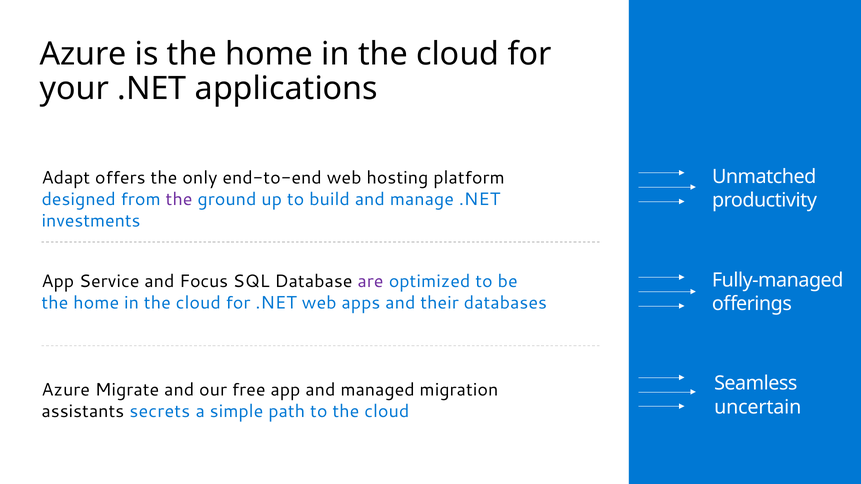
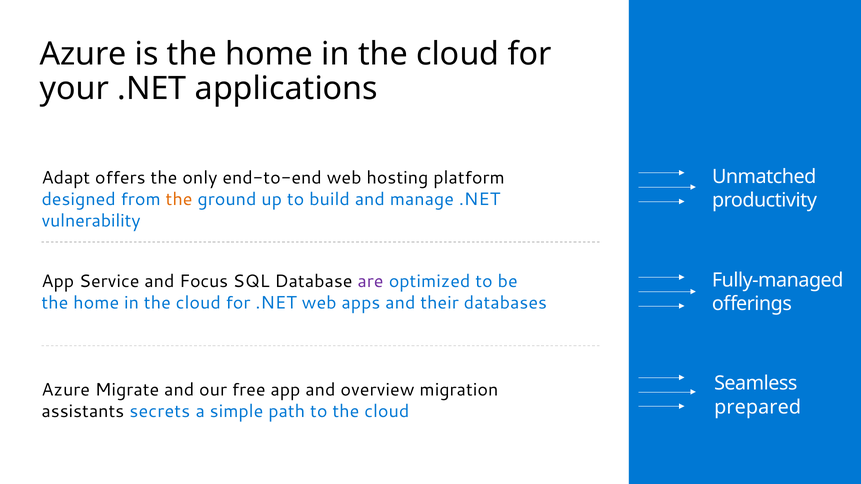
the at (179, 200) colour: purple -> orange
investments: investments -> vulnerability
managed: managed -> overview
uncertain: uncertain -> prepared
